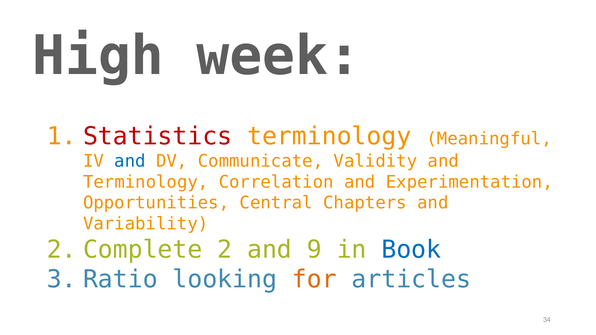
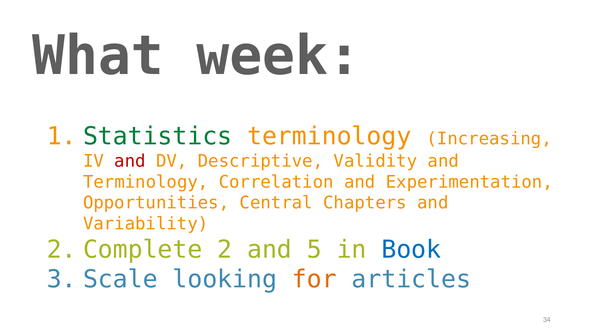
High: High -> What
Statistics colour: red -> green
Meaningful: Meaningful -> Increasing
and at (130, 161) colour: blue -> red
Communicate: Communicate -> Descriptive
9: 9 -> 5
Ratio: Ratio -> Scale
